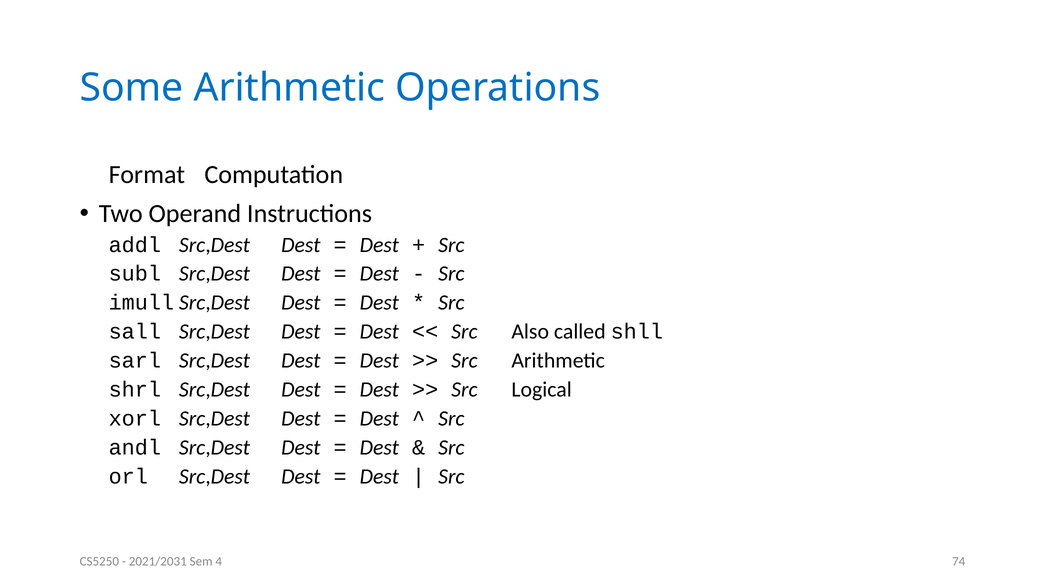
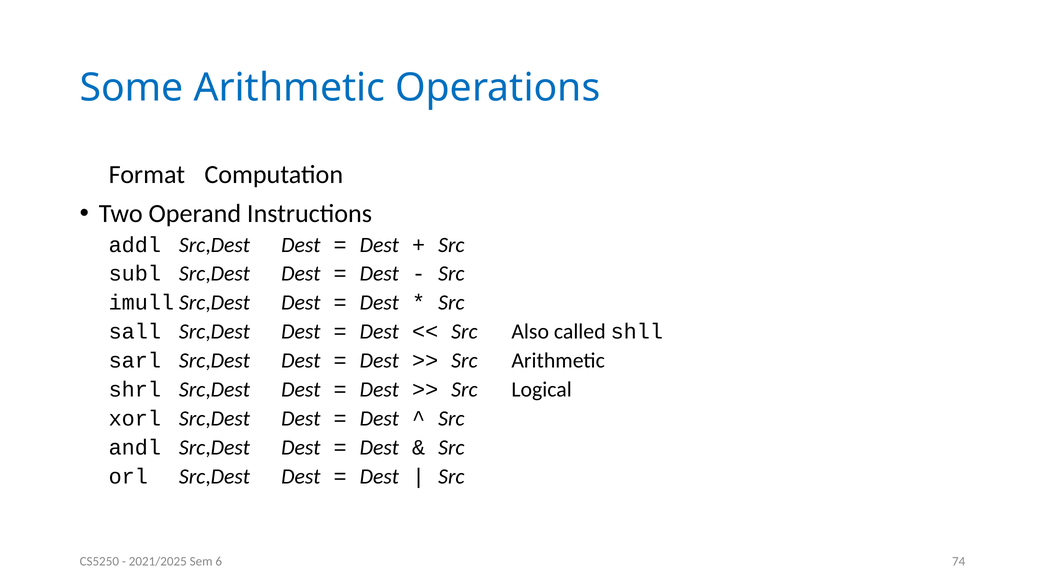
2021/2031: 2021/2031 -> 2021/2025
4: 4 -> 6
